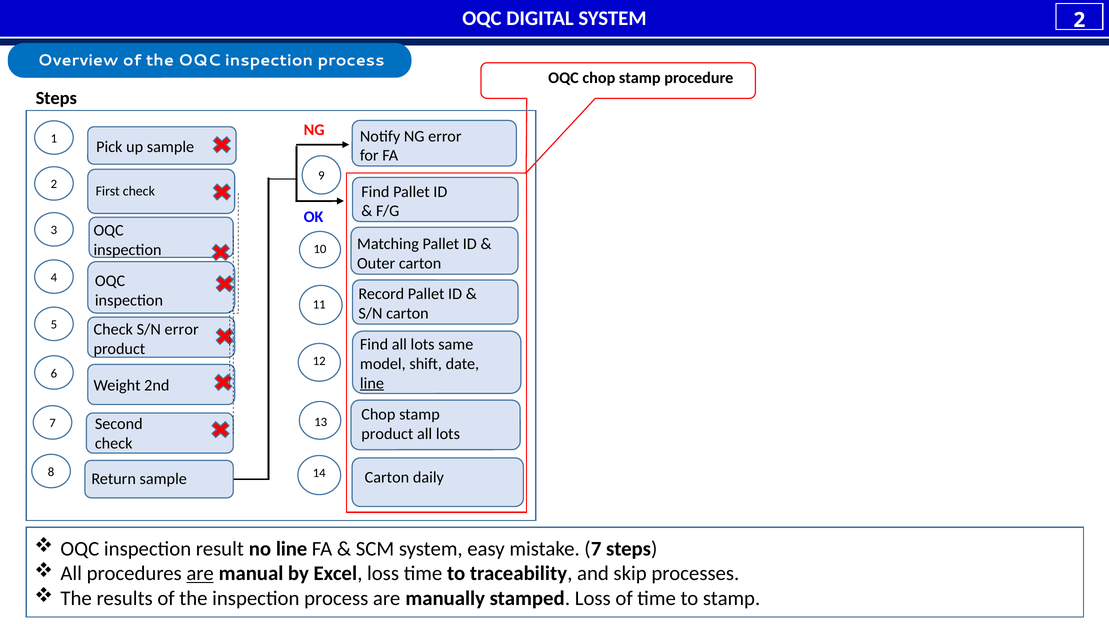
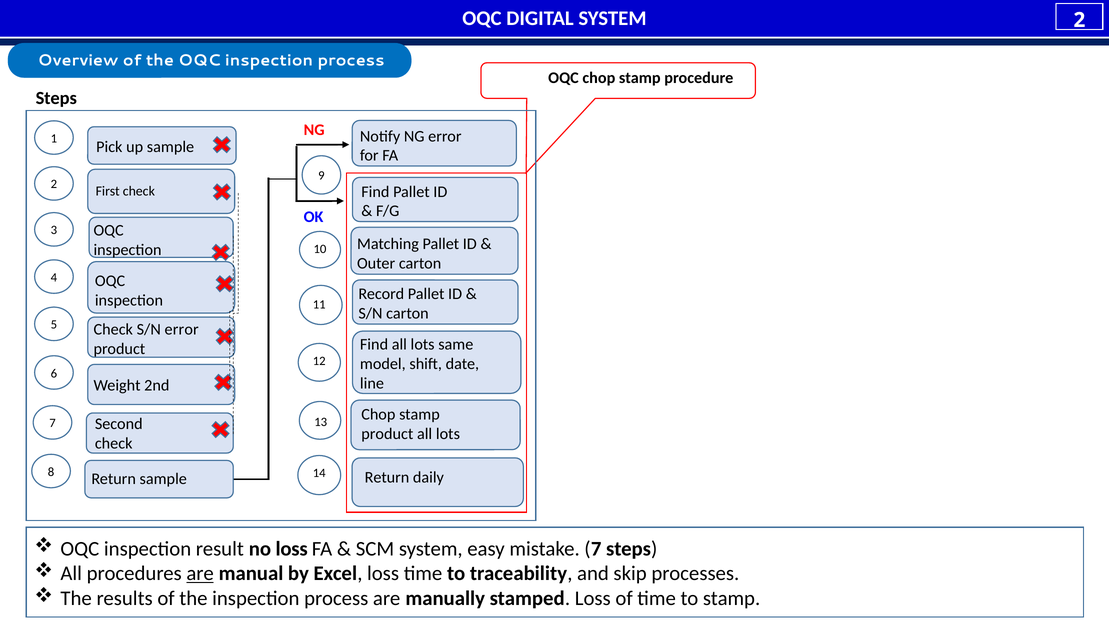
line at (372, 383) underline: present -> none
Carton at (387, 477): Carton -> Return
no line: line -> loss
